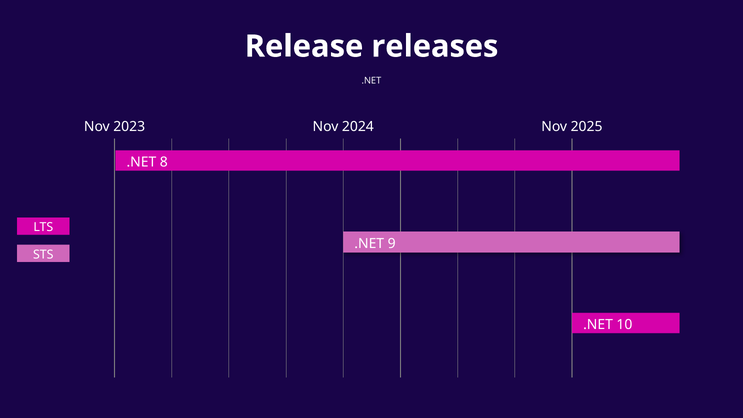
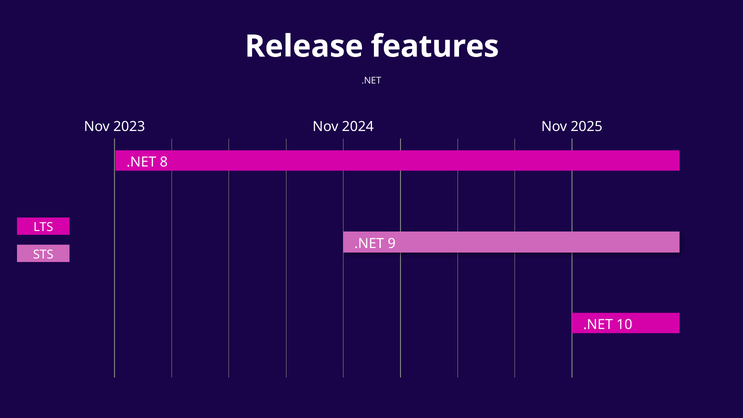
releases: releases -> features
